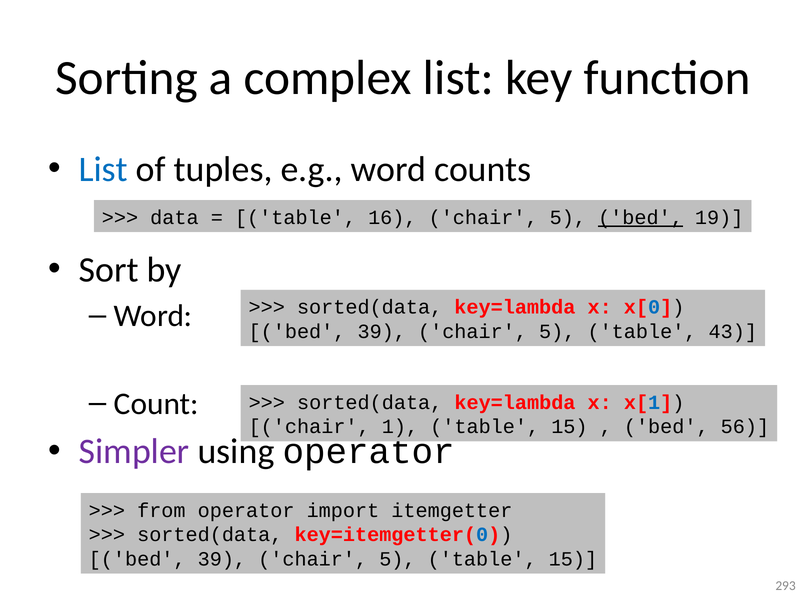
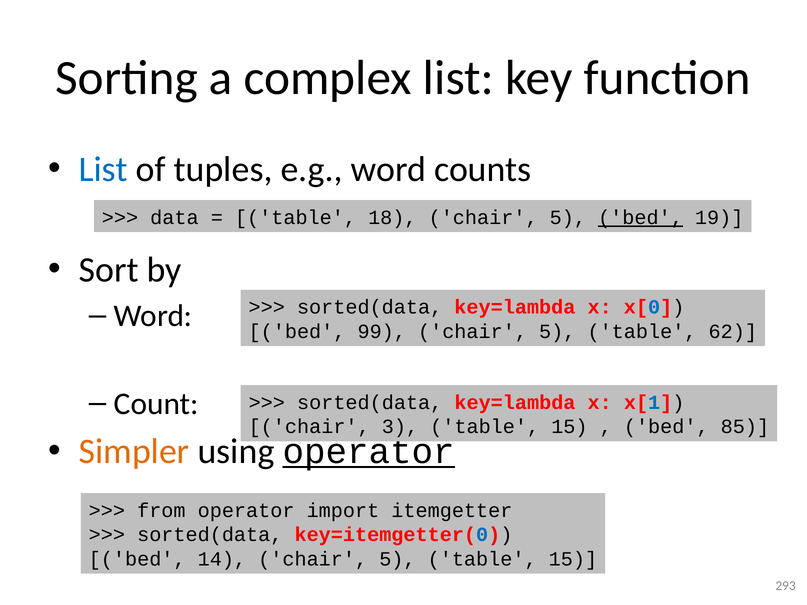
16: 16 -> 18
39 at (382, 332): 39 -> 99
43: 43 -> 62
1: 1 -> 3
56: 56 -> 85
Simpler colour: purple -> orange
operator at (369, 452) underline: none -> present
39 at (222, 559): 39 -> 14
